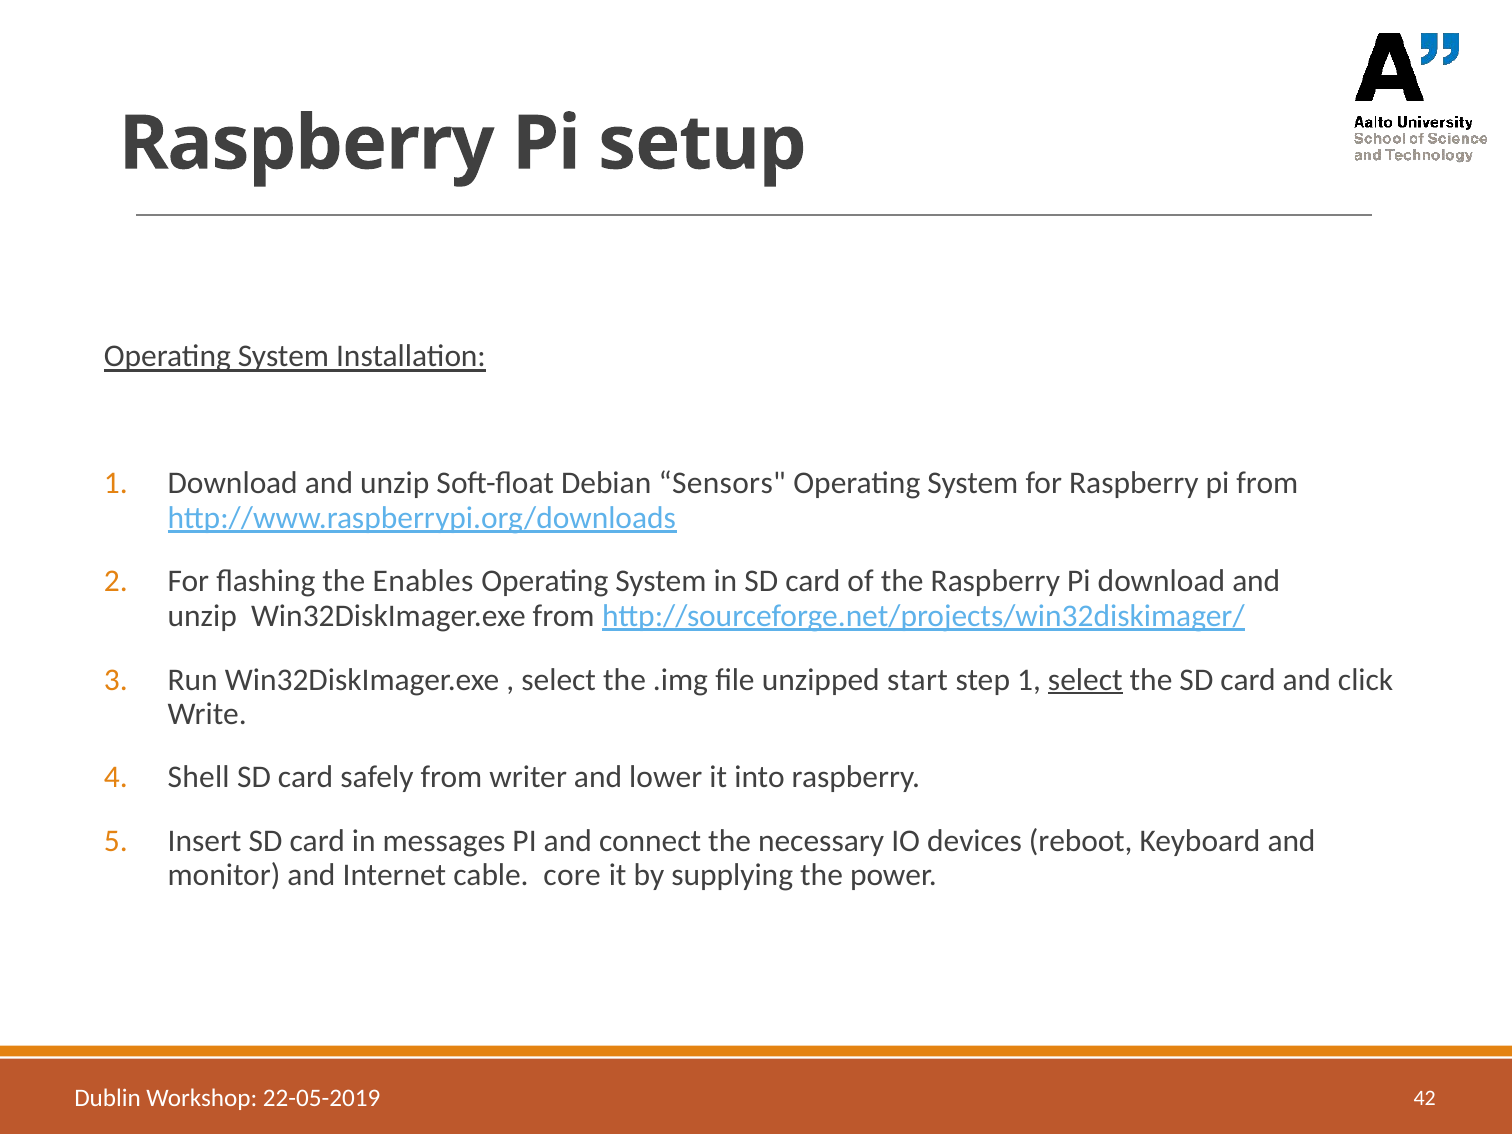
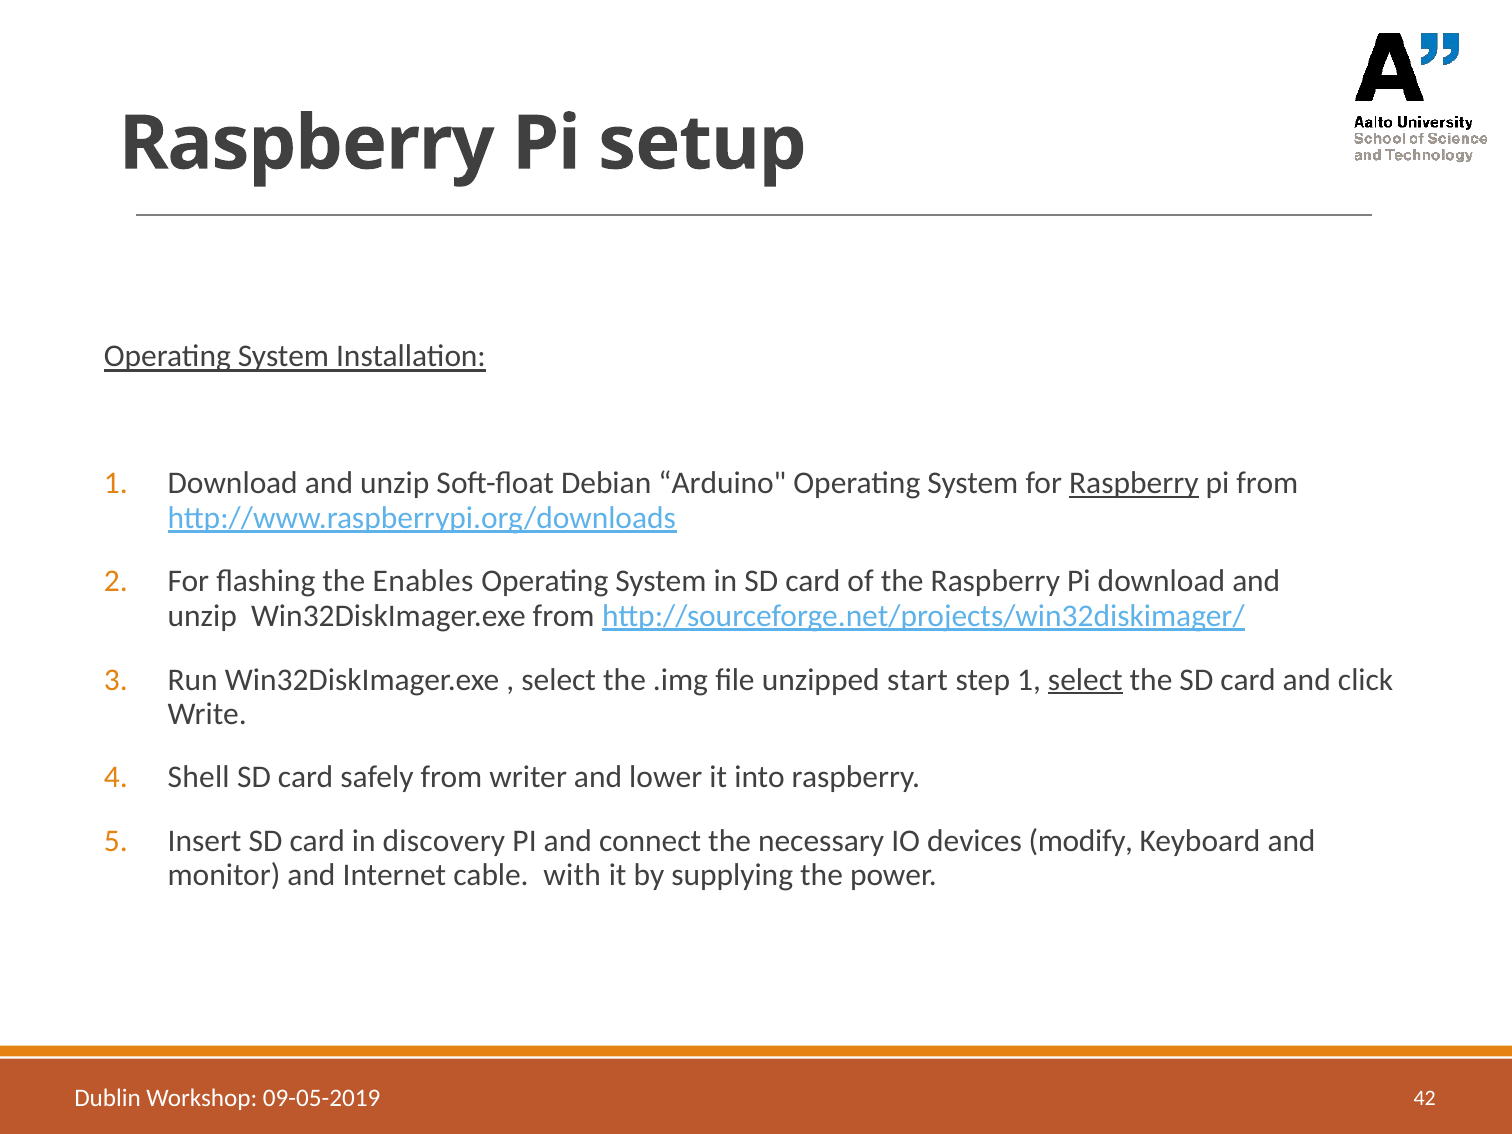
Sensors: Sensors -> Arduino
Raspberry at (1134, 483) underline: none -> present
messages: messages -> discovery
reboot: reboot -> modify
core: core -> with
22-05-2019: 22-05-2019 -> 09-05-2019
